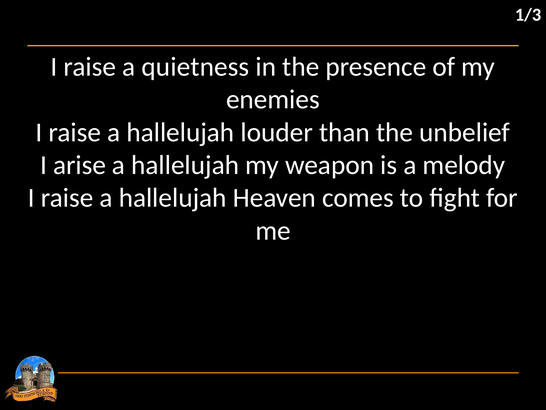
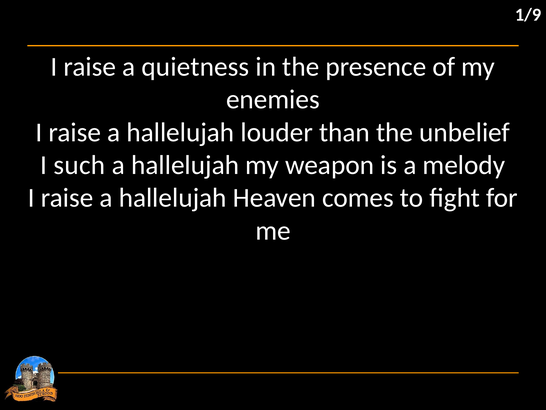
1/3: 1/3 -> 1/9
arise: arise -> such
